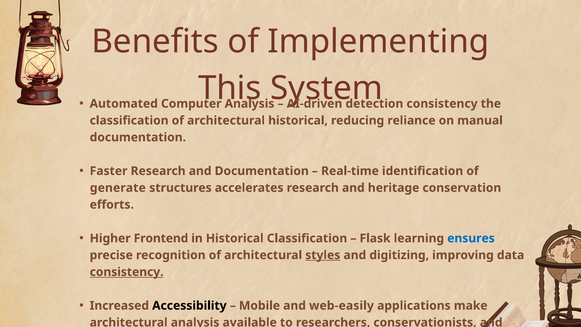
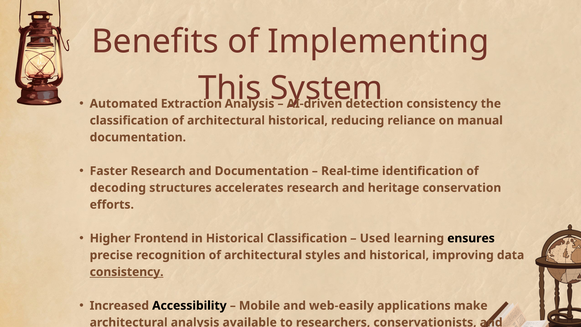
Computer: Computer -> Extraction
generate: generate -> decoding
Flask: Flask -> Used
ensures colour: blue -> black
styles underline: present -> none
and digitizing: digitizing -> historical
